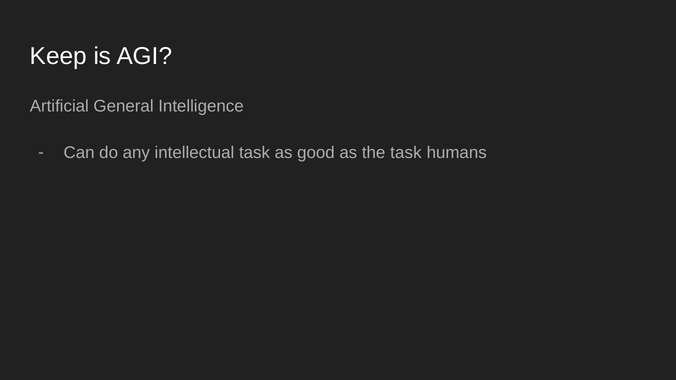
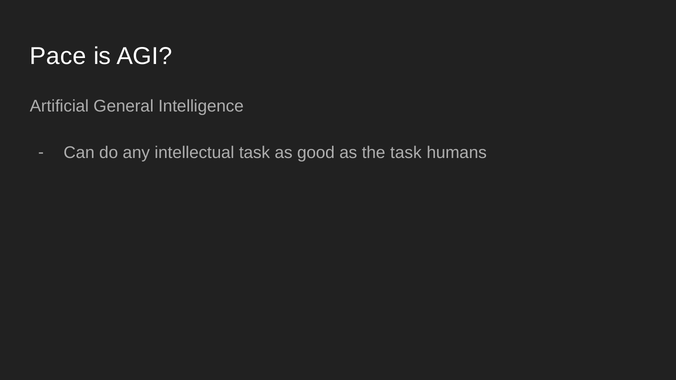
Keep: Keep -> Pace
